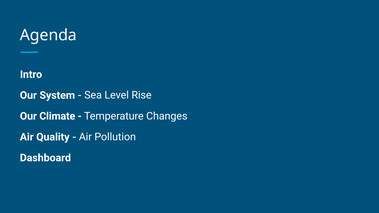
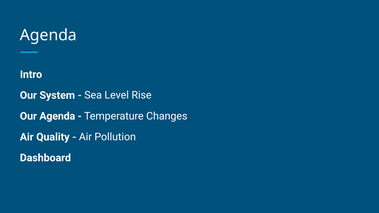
Our Climate: Climate -> Agenda
